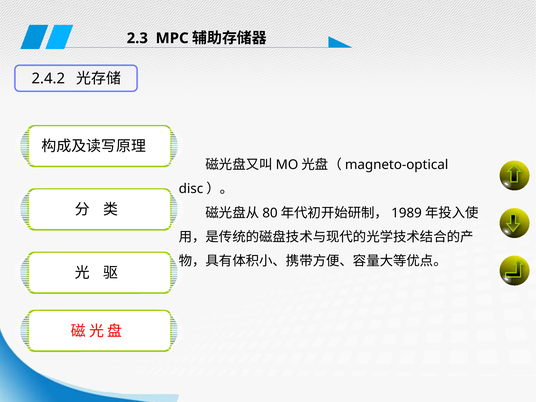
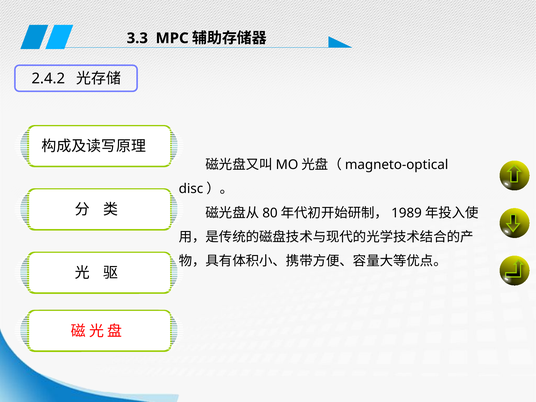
2.3: 2.3 -> 3.3
